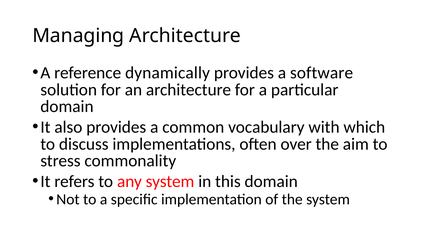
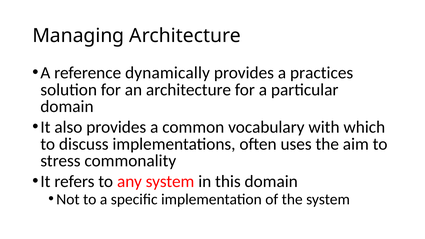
software: software -> practices
over: over -> uses
